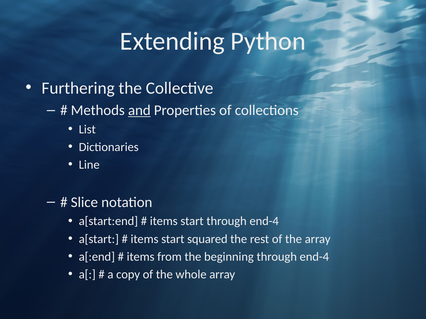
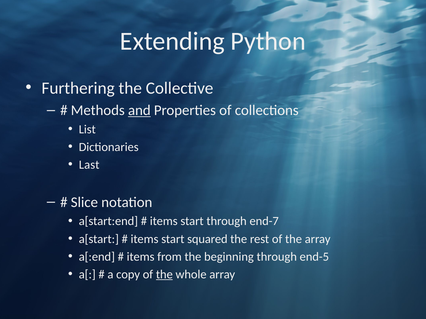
Line: Line -> Last
start through end-4: end-4 -> end-7
beginning through end-4: end-4 -> end-5
the at (164, 275) underline: none -> present
